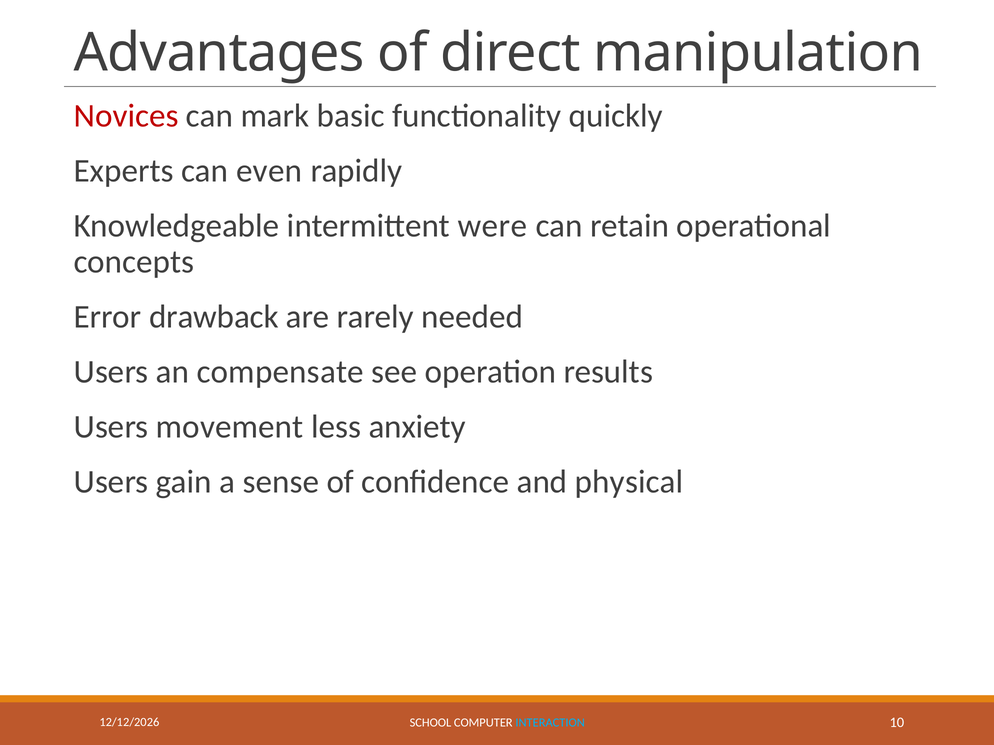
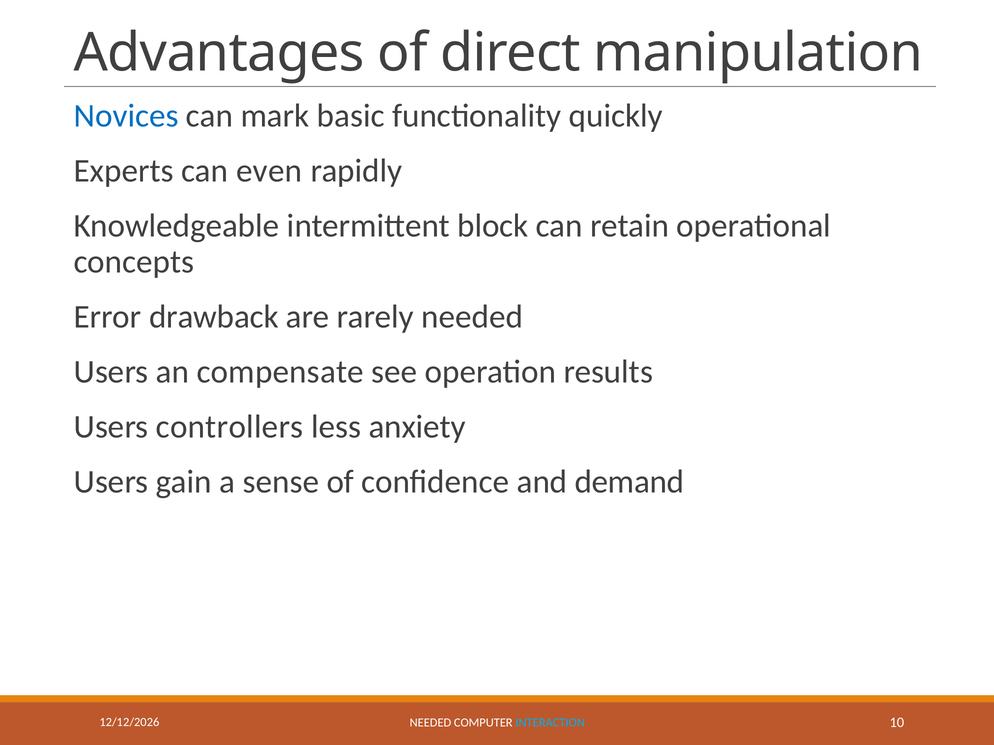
Novices colour: red -> blue
were: were -> block
movement: movement -> controllers
physical: physical -> demand
SCHOOL at (430, 723): SCHOOL -> NEEDED
